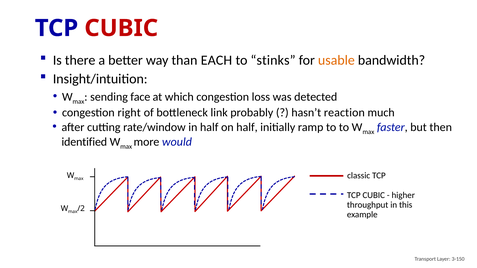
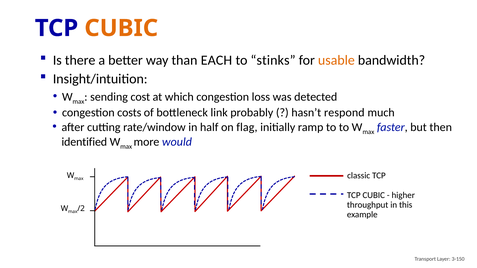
CUBIC at (121, 28) colour: red -> orange
face: face -> cost
right: right -> costs
reaction: reaction -> respond
on half: half -> flag
